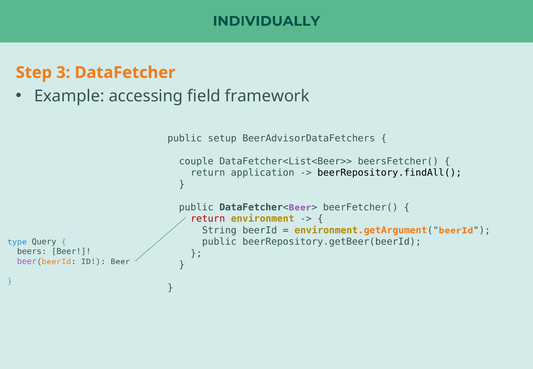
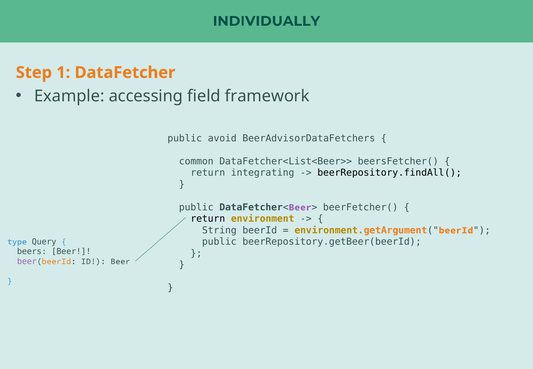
3: 3 -> 1
setup: setup -> avoid
couple: couple -> common
application: application -> integrating
return at (208, 219) colour: red -> black
